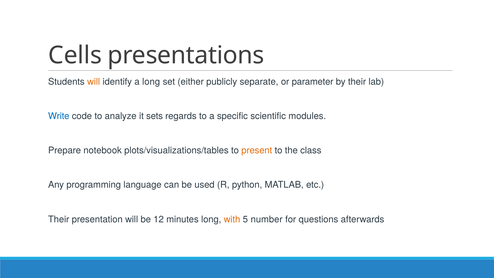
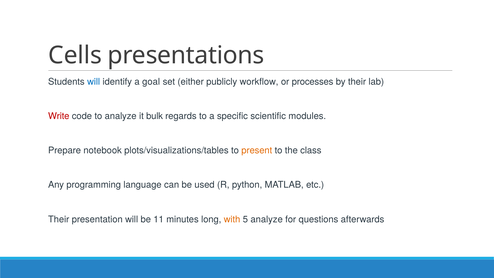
will at (94, 82) colour: orange -> blue
a long: long -> goal
separate: separate -> workflow
parameter: parameter -> processes
Write colour: blue -> red
sets: sets -> bulk
12: 12 -> 11
5 number: number -> analyze
